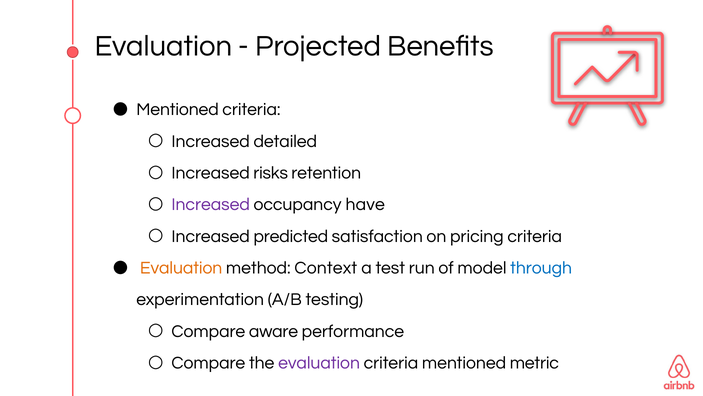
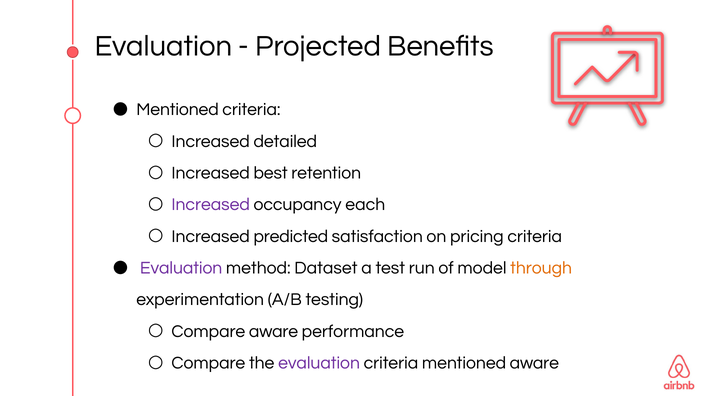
risks: risks -> best
have: have -> each
Evaluation at (181, 268) colour: orange -> purple
Context: Context -> Dataset
through colour: blue -> orange
mentioned metric: metric -> aware
